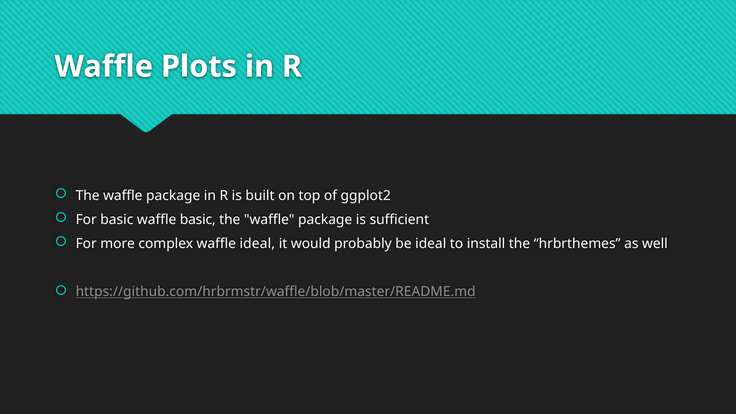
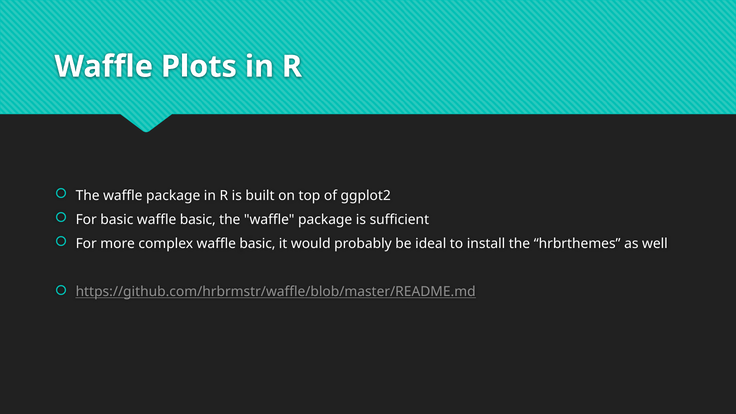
complex waffle ideal: ideal -> basic
